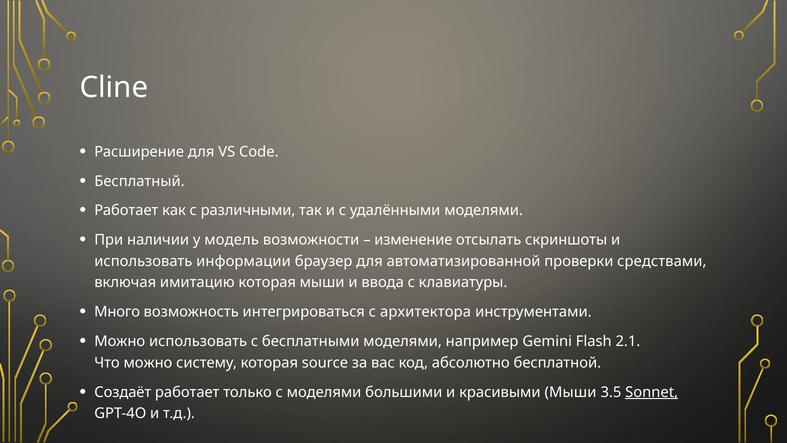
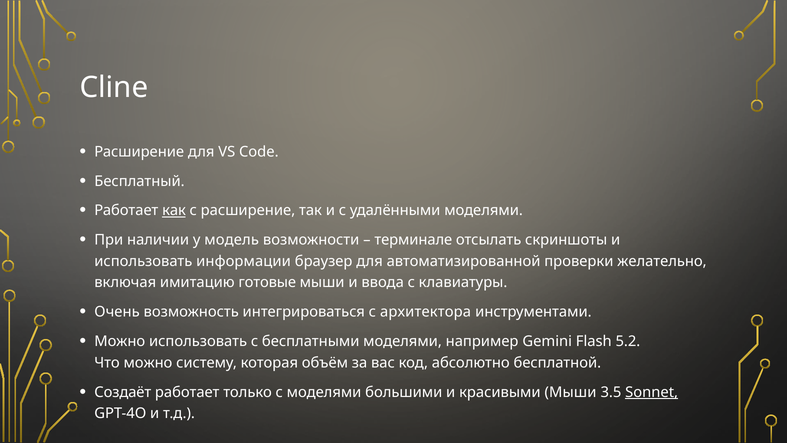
как underline: none -> present
с различными: различными -> расширение
изменение: изменение -> терминале
средствами: средствами -> желательно
имитацию которая: которая -> готовые
Много: Много -> Очень
2.1: 2.1 -> 5.2
source: source -> объём
